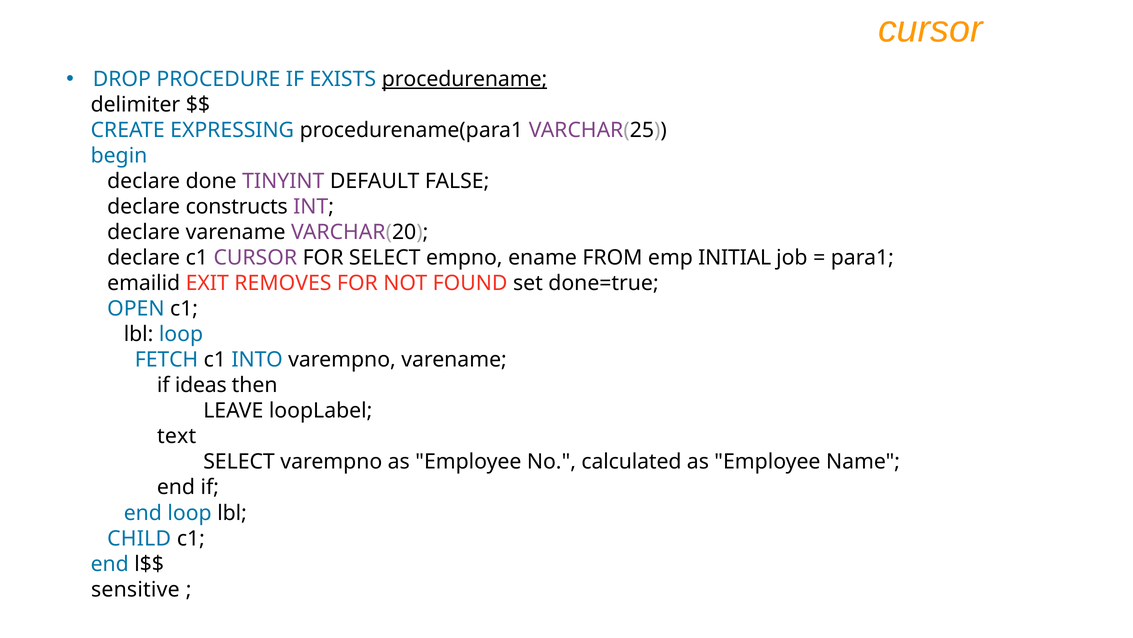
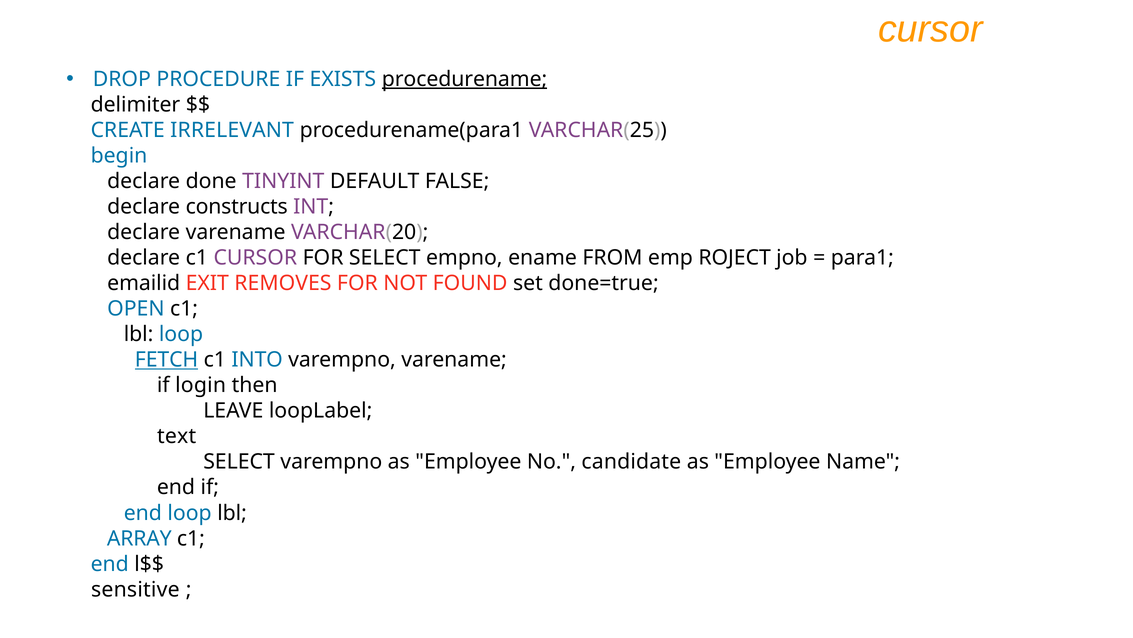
EXPRESSING: EXPRESSING -> IRRELEVANT
INITIAL: INITIAL -> ROJECT
FETCH underline: none -> present
ideas: ideas -> login
calculated: calculated -> candidate
CHILD: CHILD -> ARRAY
